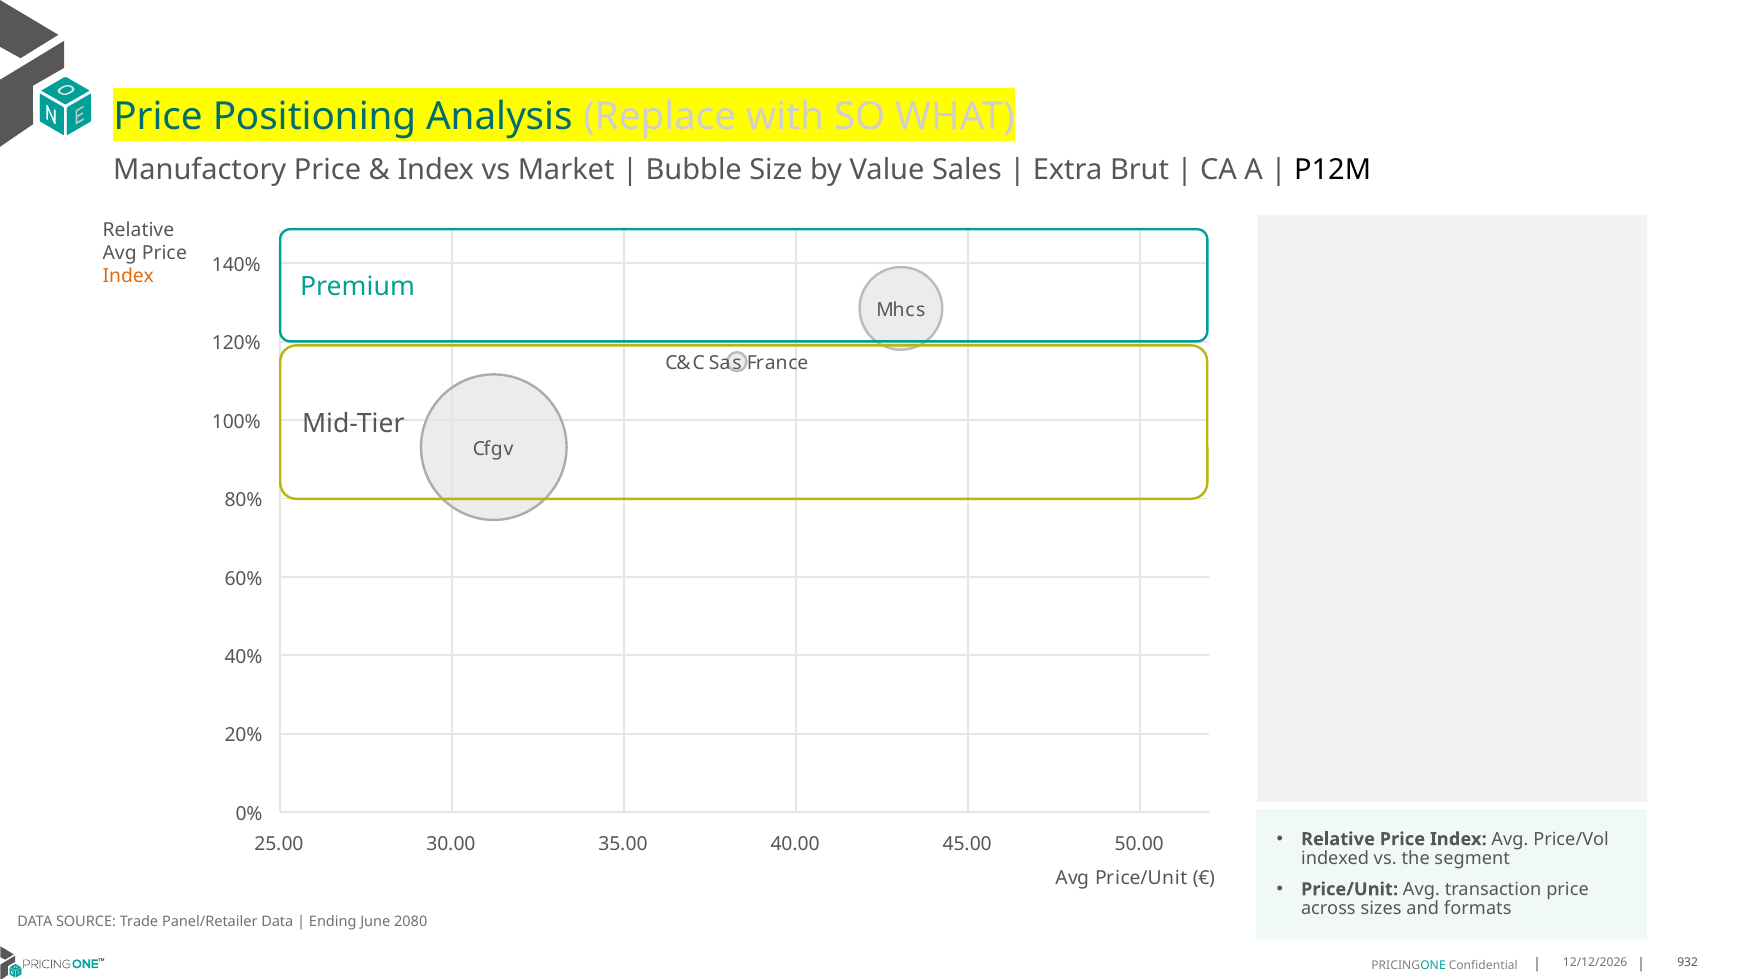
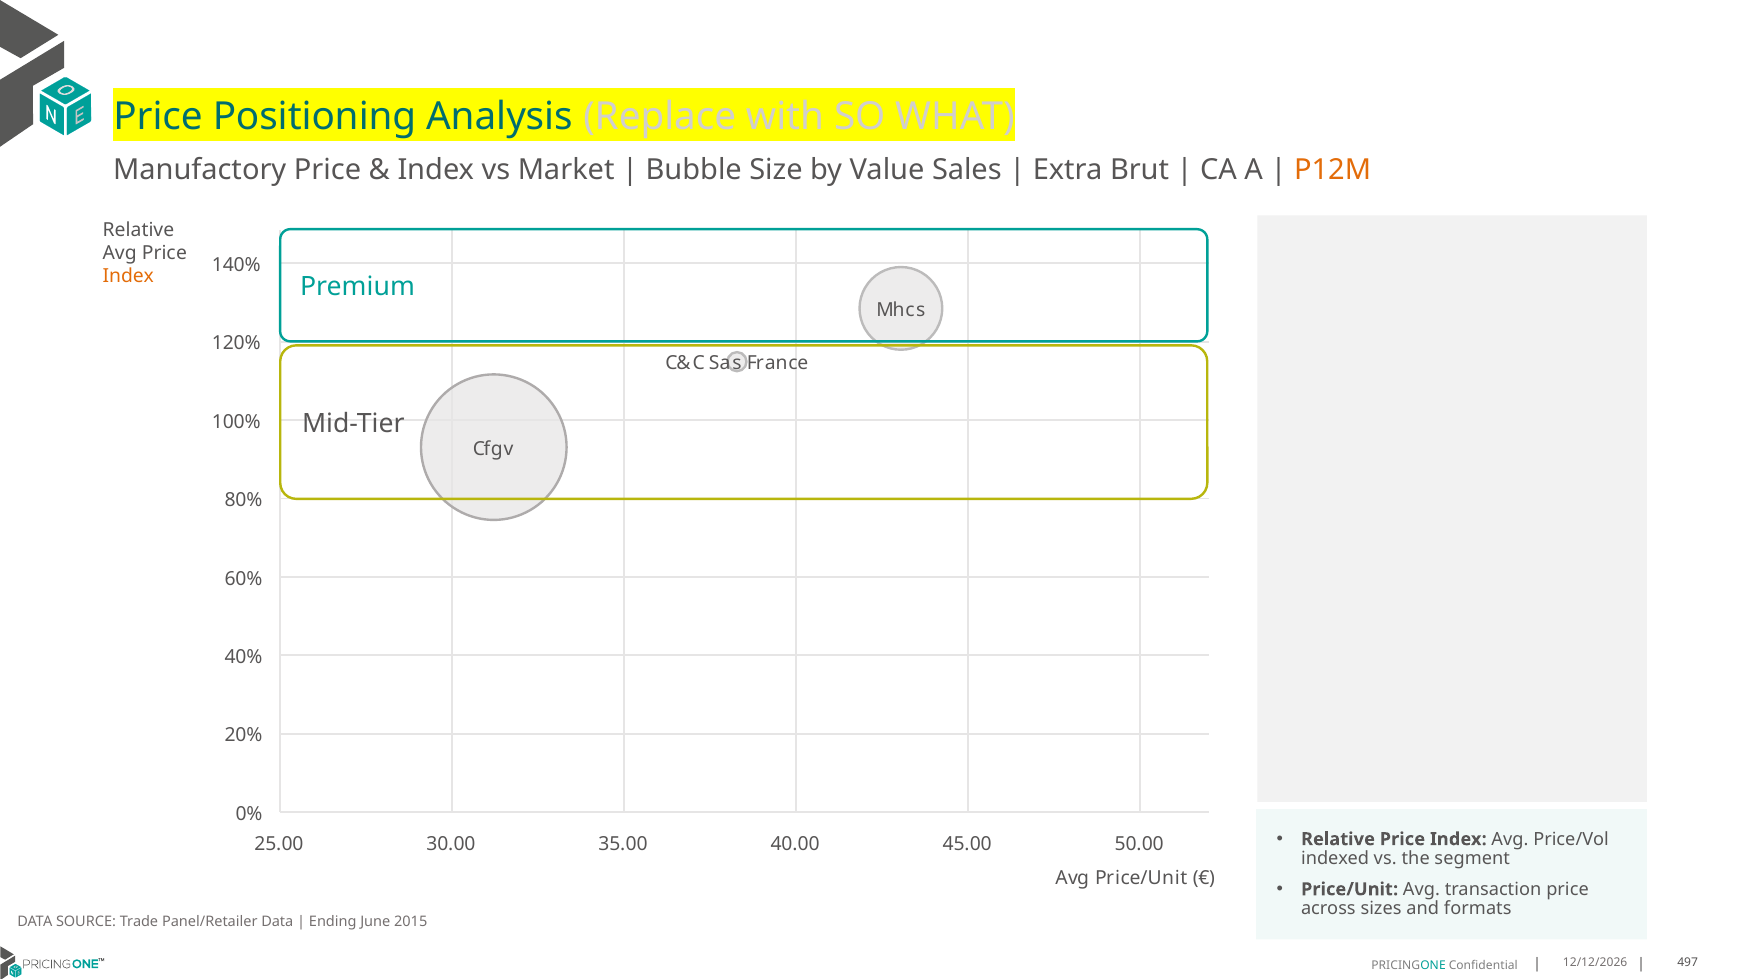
P12M colour: black -> orange
2080: 2080 -> 2015
932: 932 -> 497
